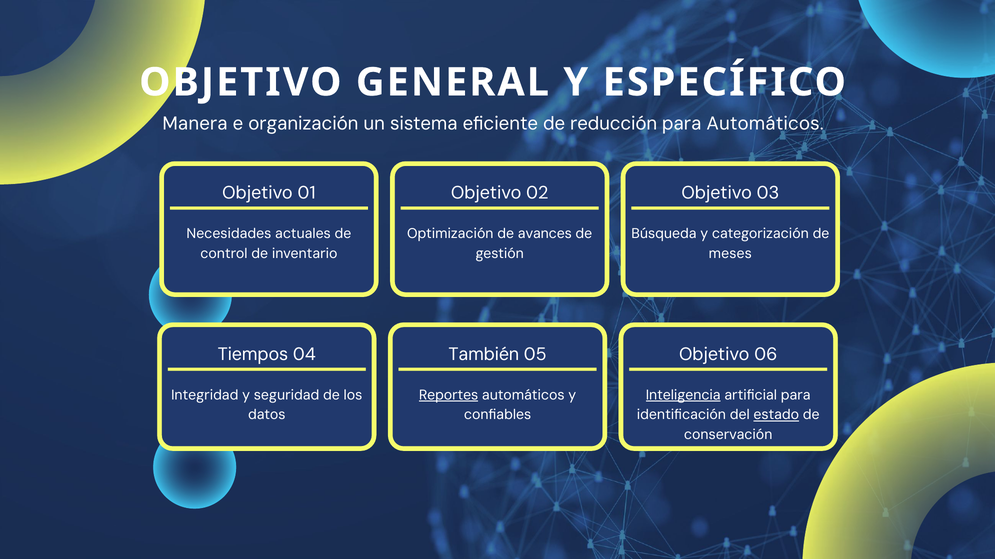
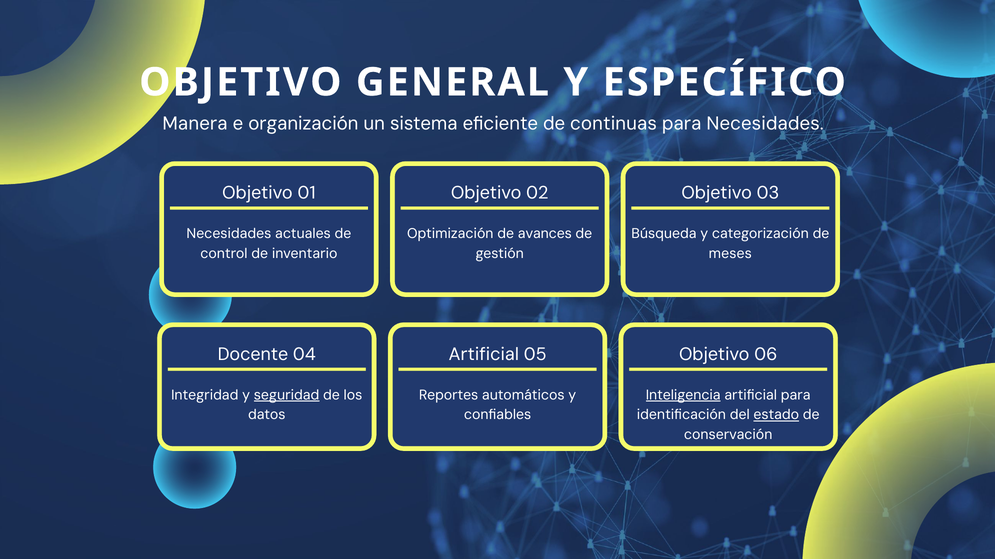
reducción: reducción -> continuas
para Automáticos: Automáticos -> Necesidades
Tiempos: Tiempos -> Docente
04 También: También -> Artificial
seguridad underline: none -> present
Reportes underline: present -> none
